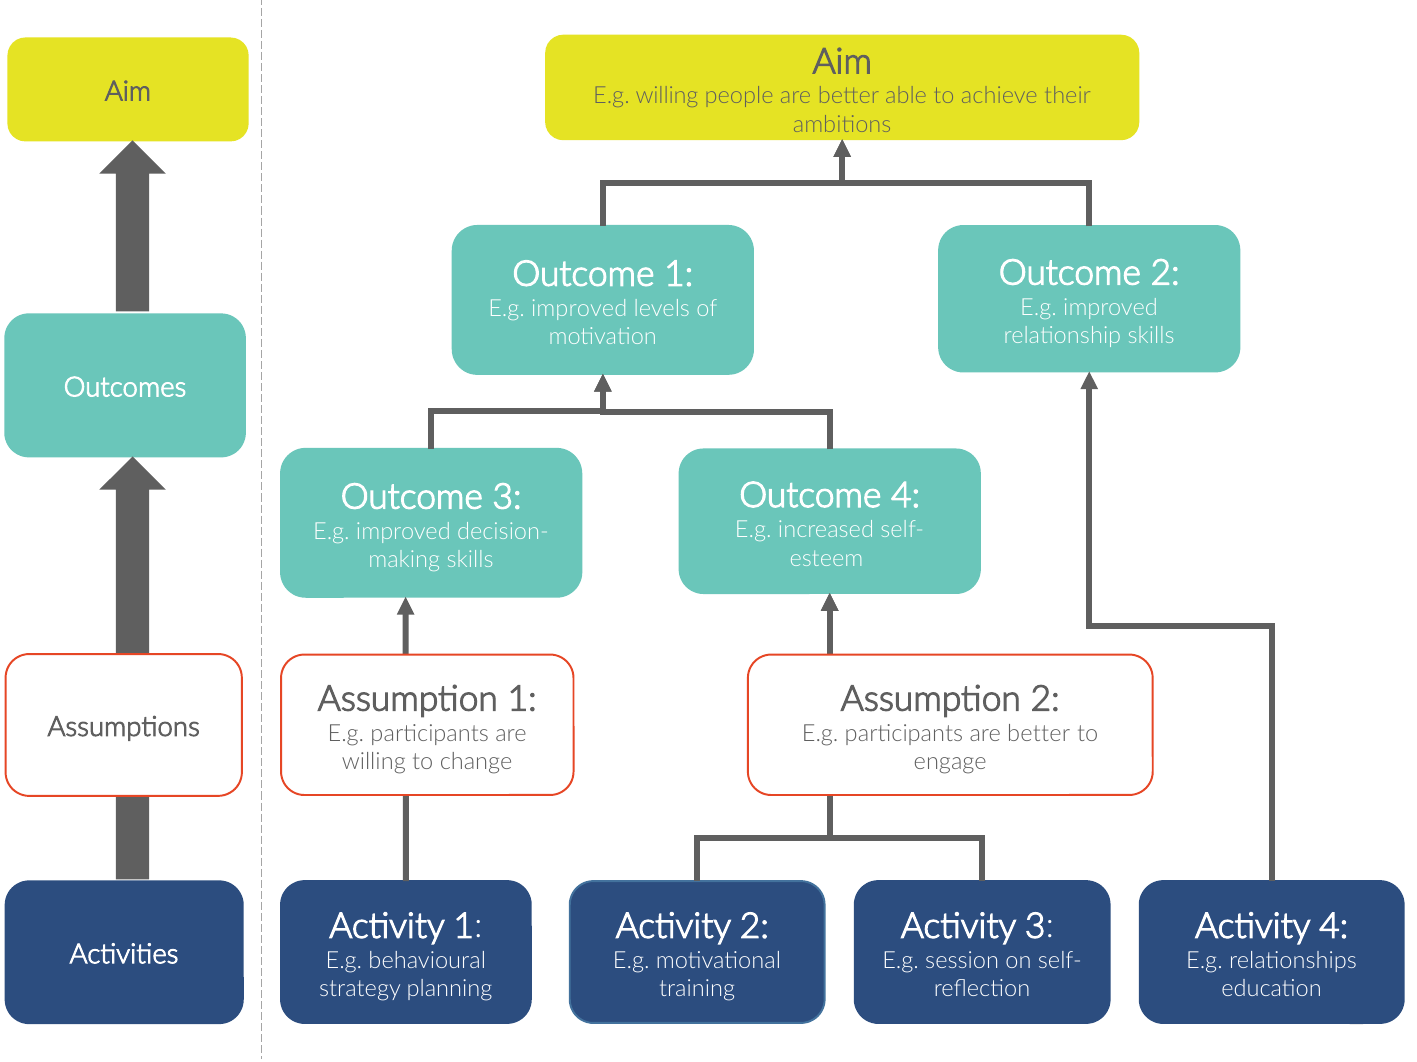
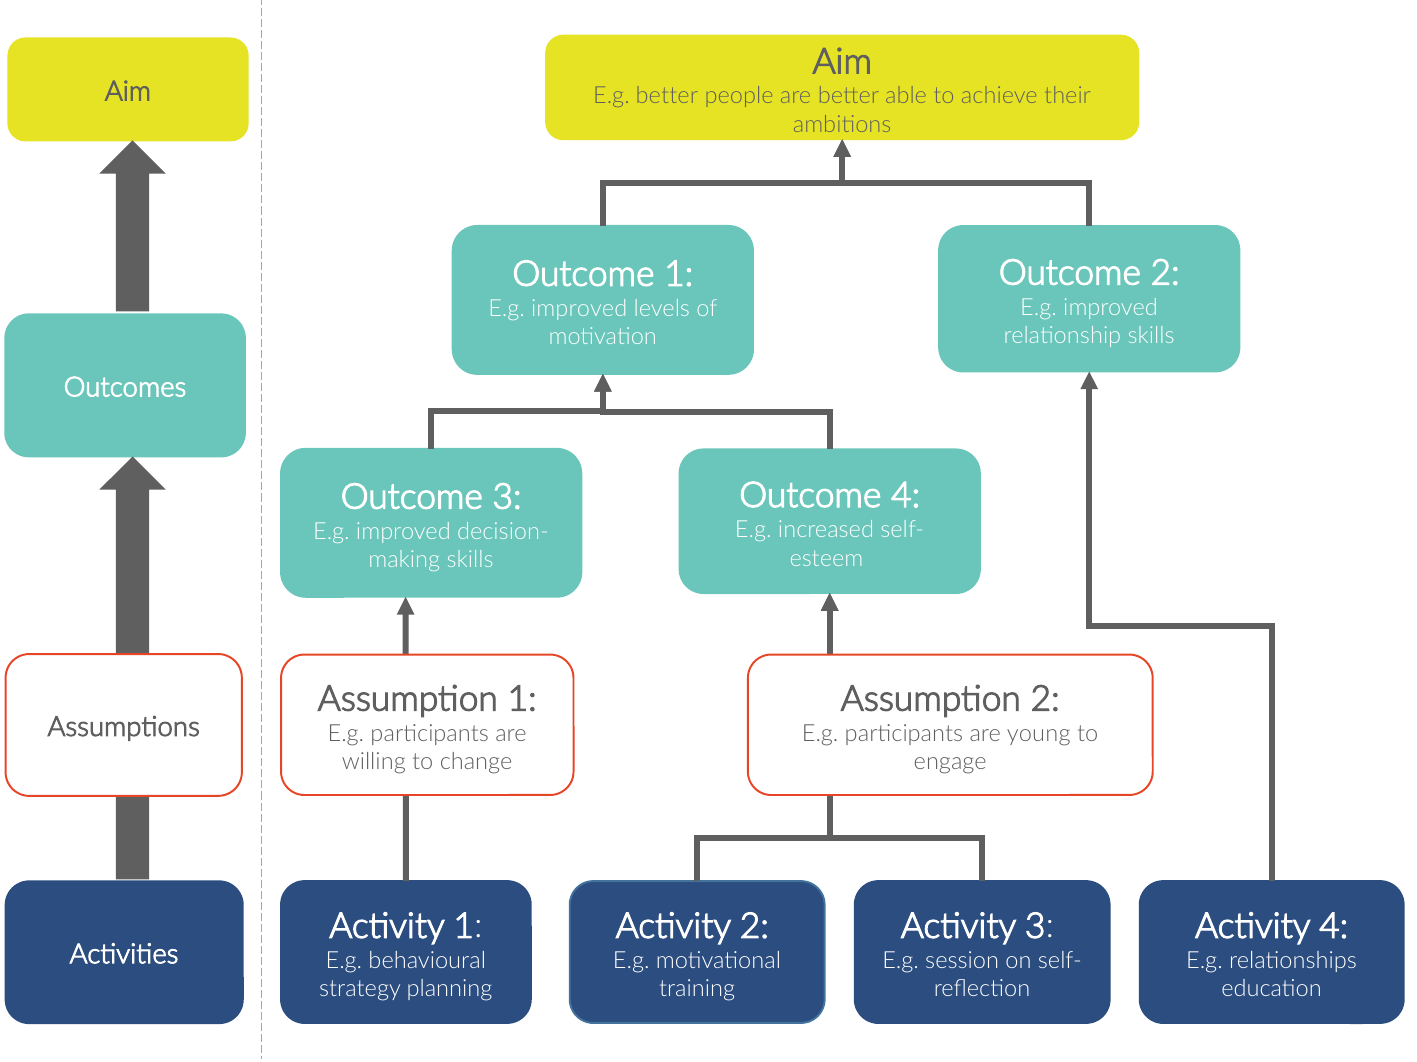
E.g willing: willing -> better
participants are better: better -> young
